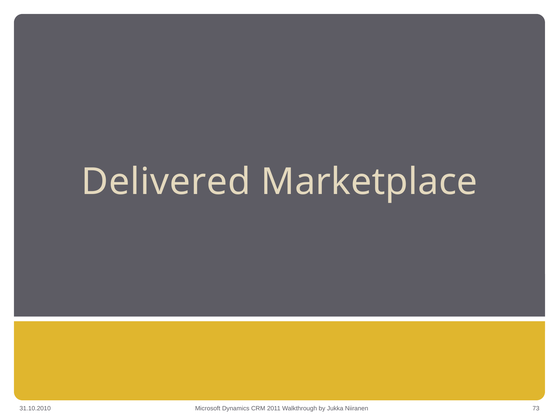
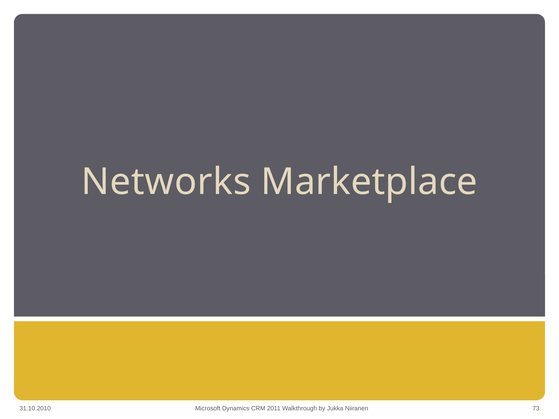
Delivered: Delivered -> Networks
